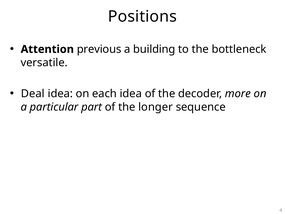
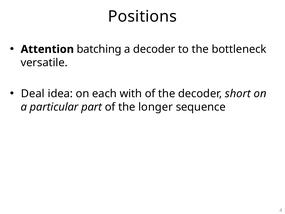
previous: previous -> batching
a building: building -> decoder
each idea: idea -> with
more: more -> short
